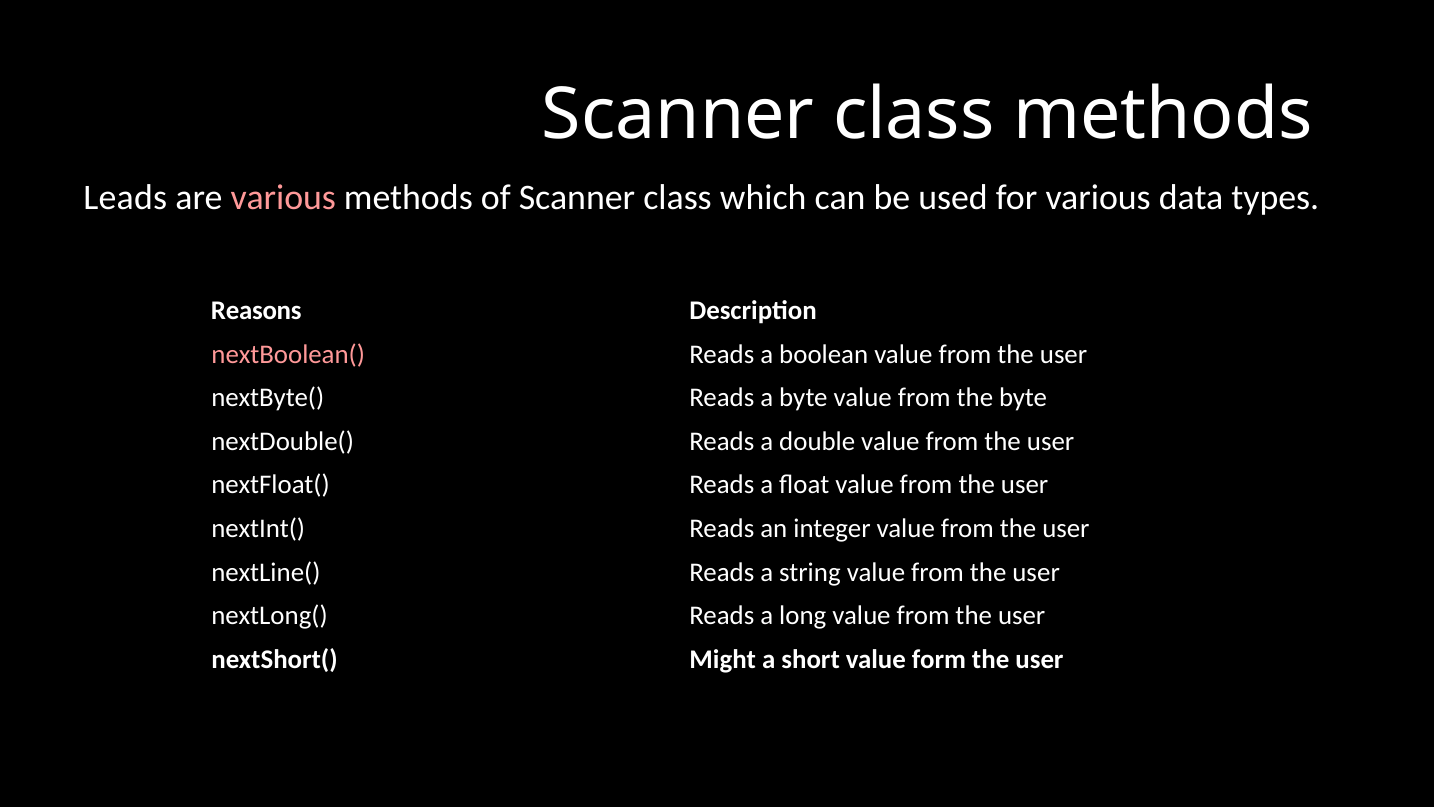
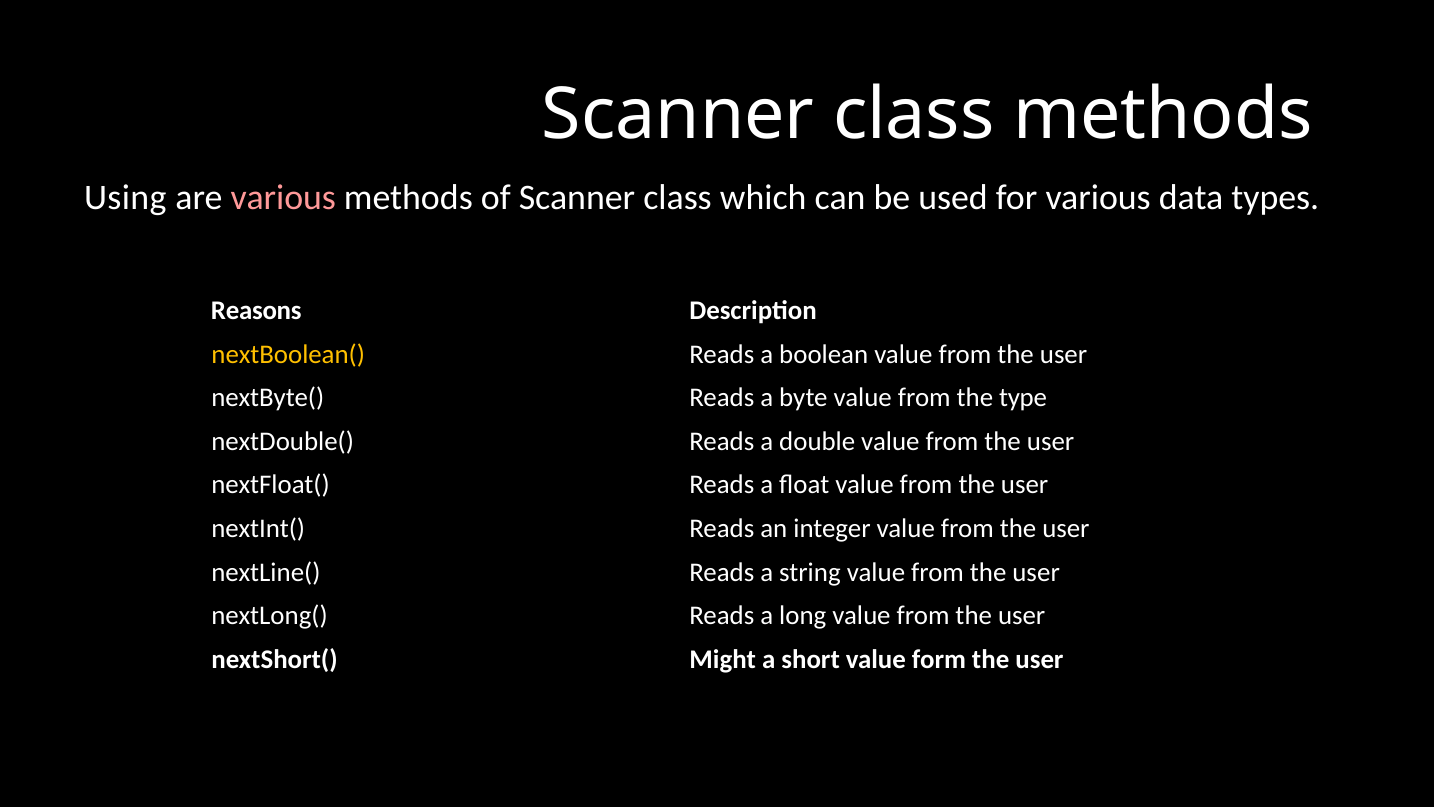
Leads: Leads -> Using
nextBoolean( colour: pink -> yellow
the byte: byte -> type
